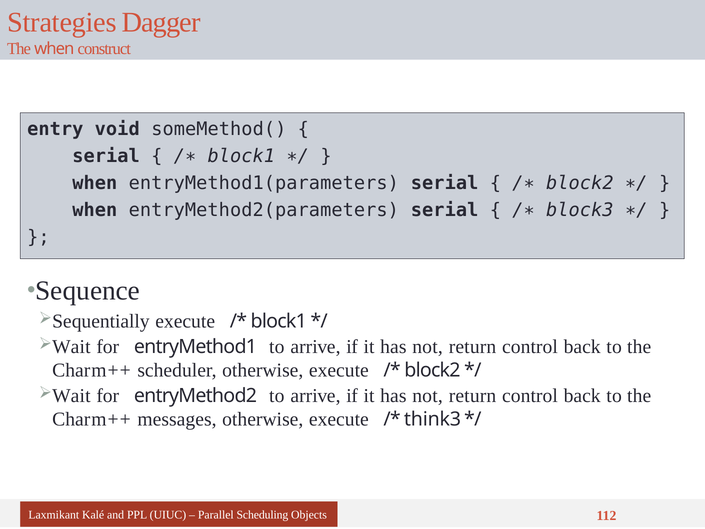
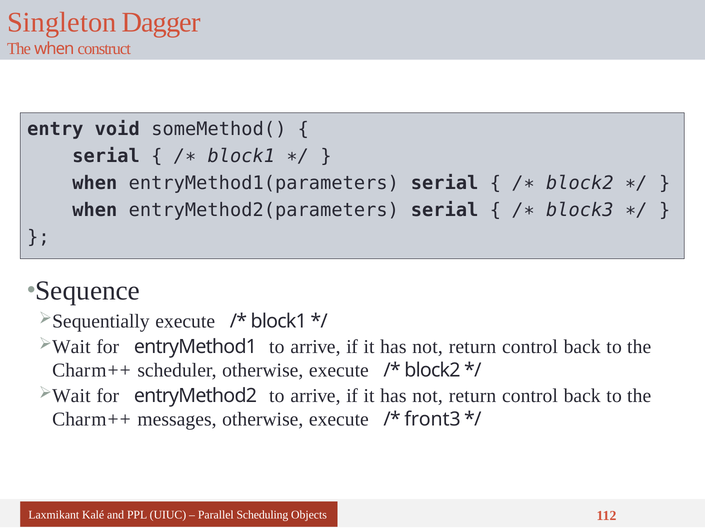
Strategies: Strategies -> Singleton
think3: think3 -> front3
